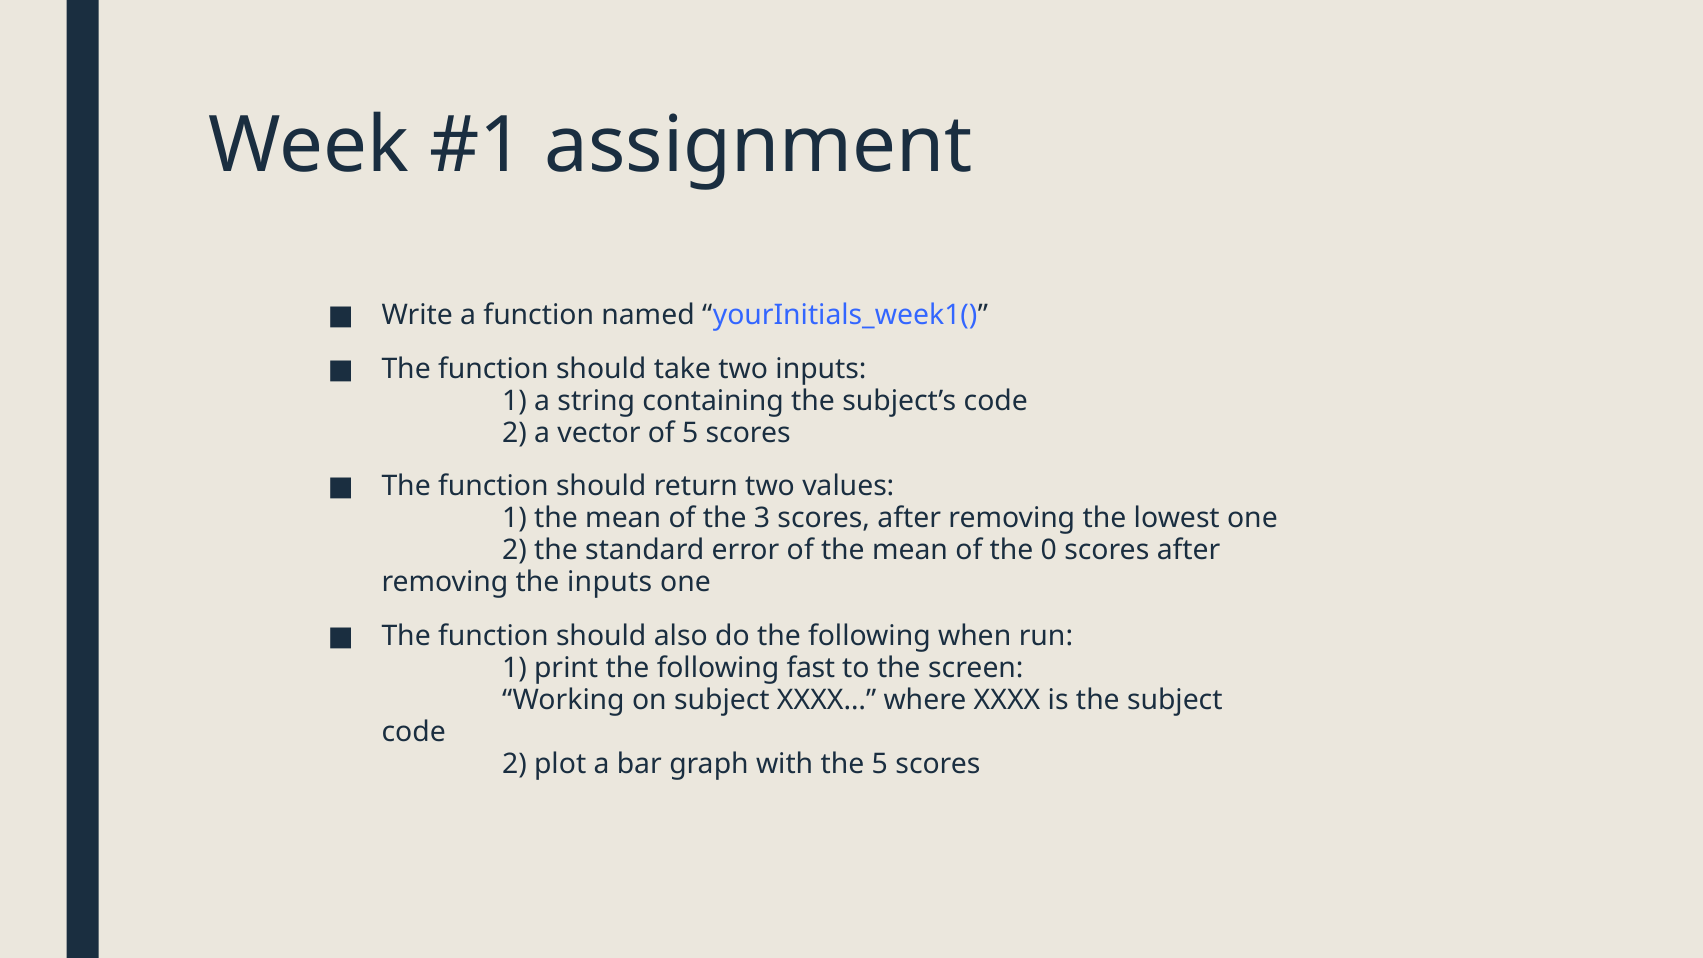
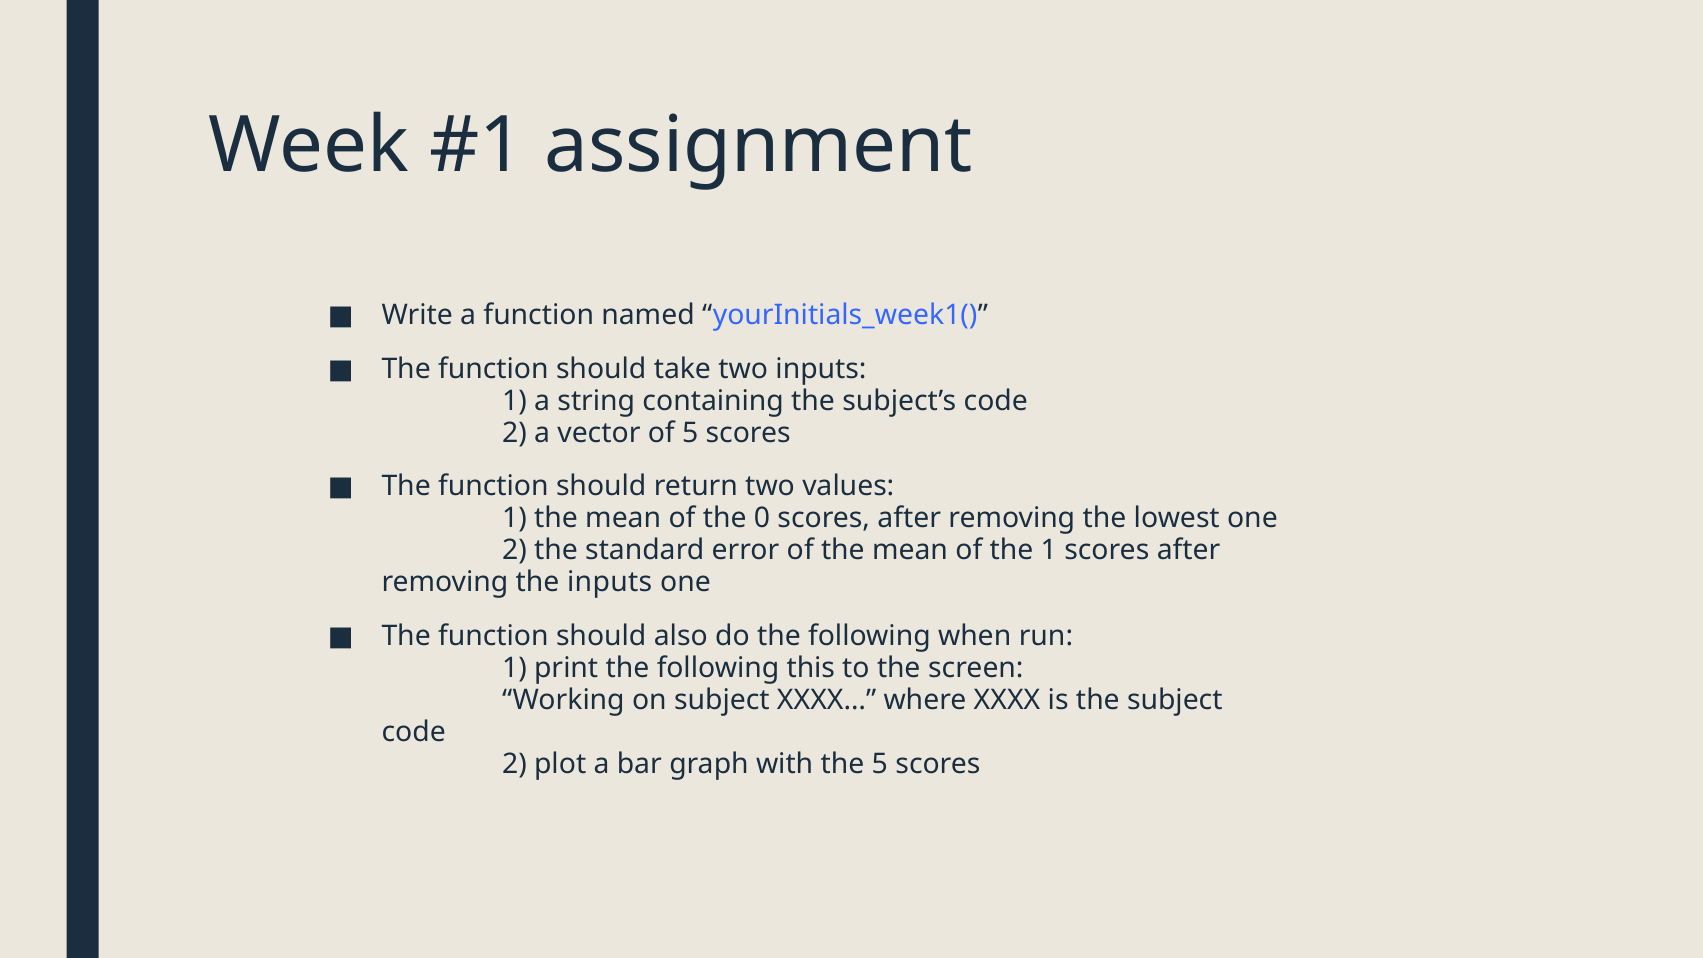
3: 3 -> 0
the 0: 0 -> 1
fast: fast -> this
